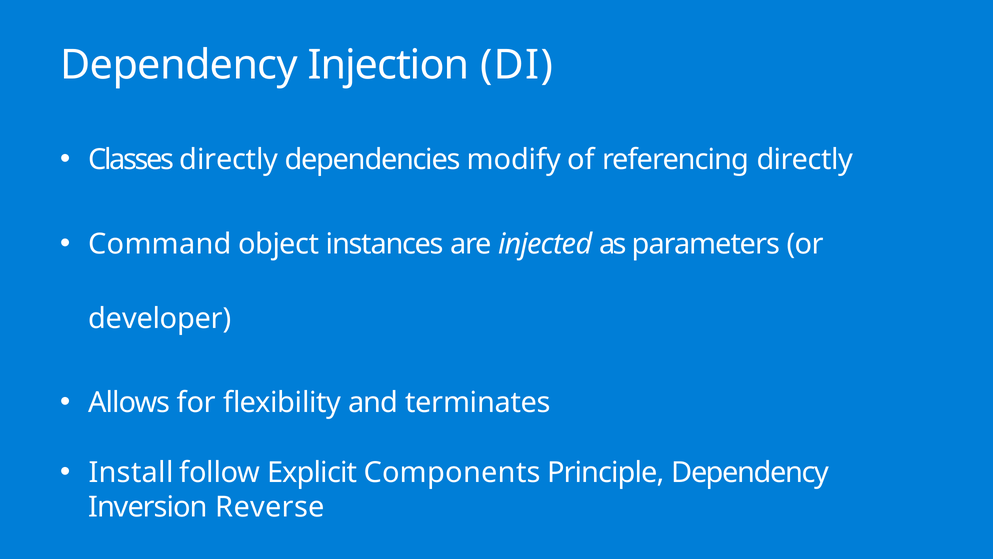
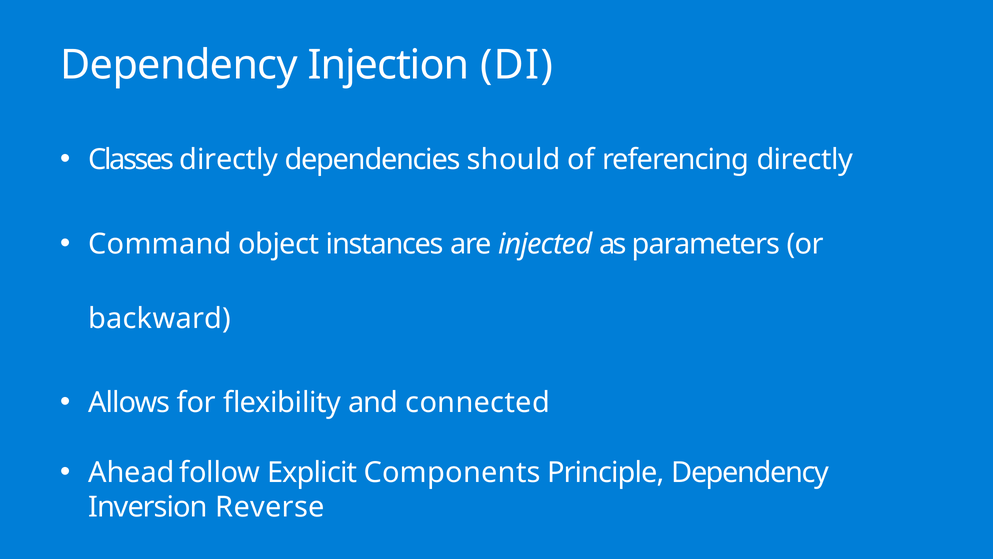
modify: modify -> should
developer: developer -> backward
terminates: terminates -> connected
Install: Install -> Ahead
